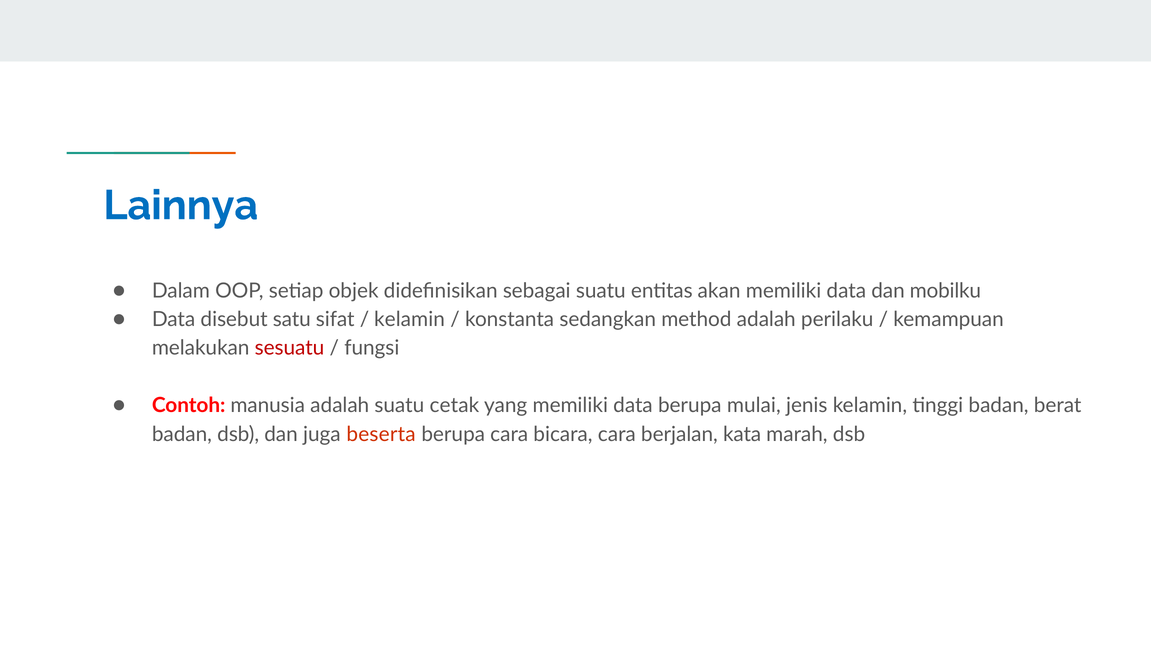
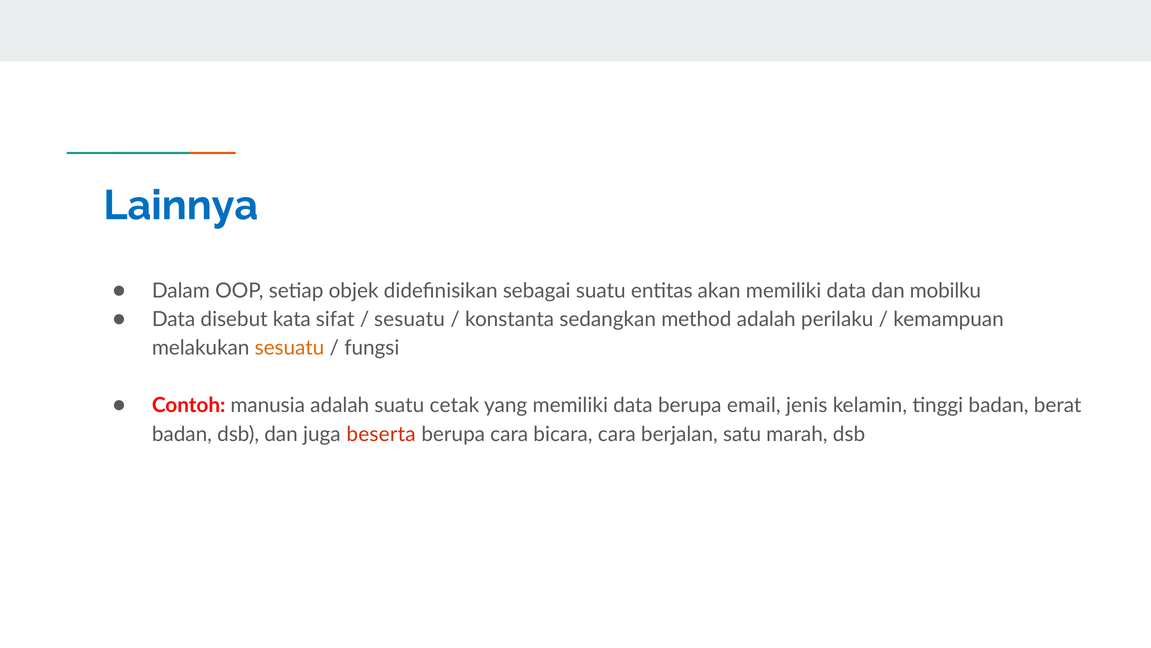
satu: satu -> kata
kelamin at (410, 319): kelamin -> sesuatu
sesuatu at (290, 348) colour: red -> orange
mulai: mulai -> email
kata: kata -> satu
